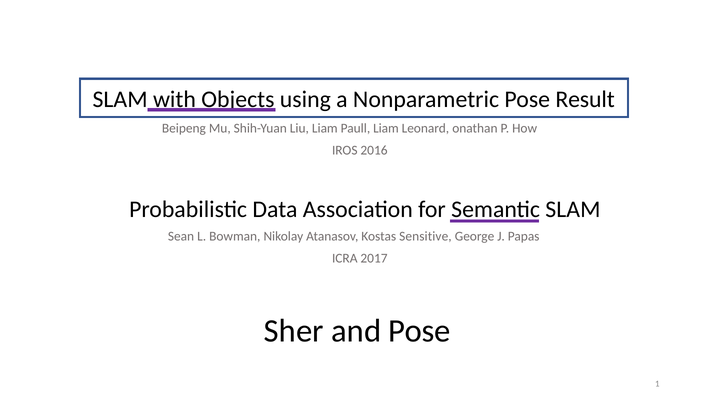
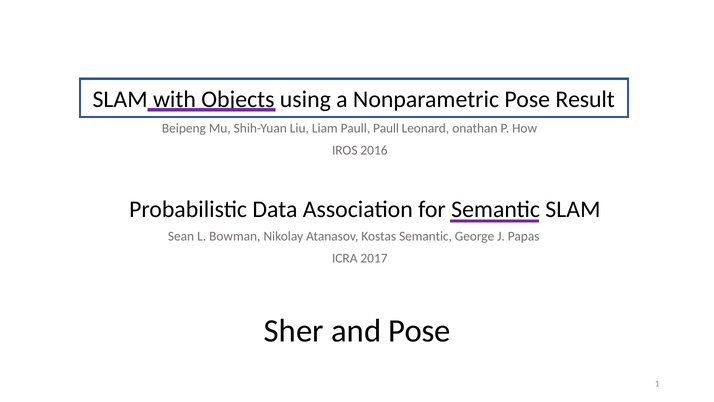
Paull Liam: Liam -> Paull
Kostas Sensitive: Sensitive -> Semantic
